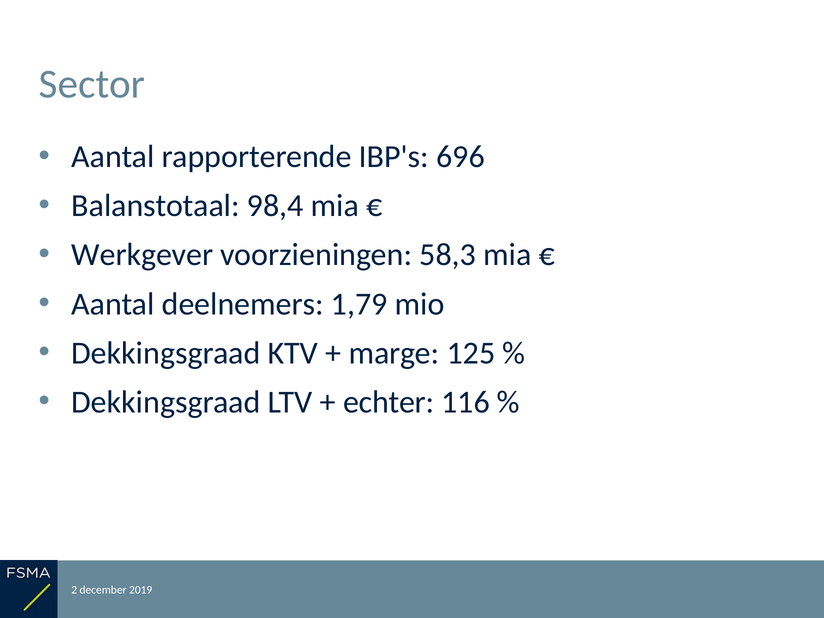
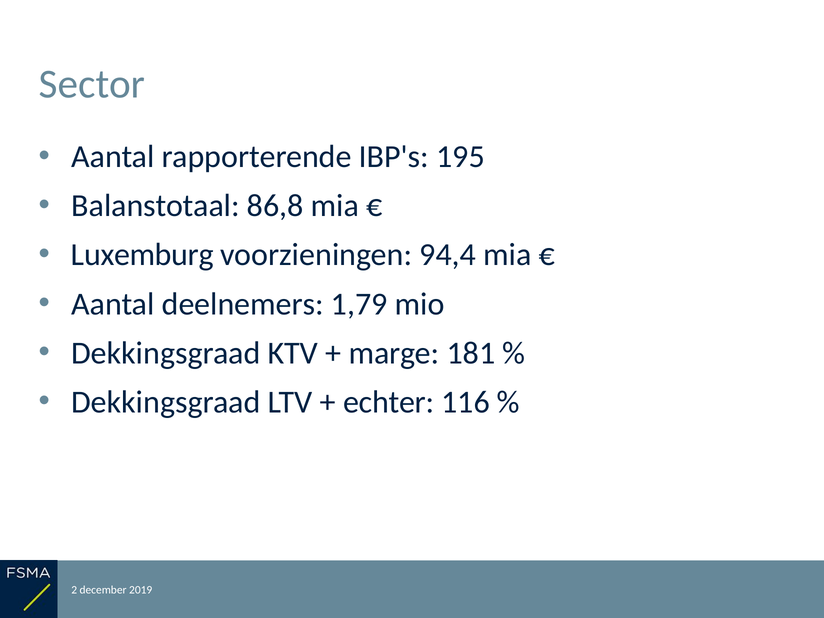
696: 696 -> 195
98,4: 98,4 -> 86,8
Werkgever: Werkgever -> Luxemburg
58,3: 58,3 -> 94,4
125: 125 -> 181
